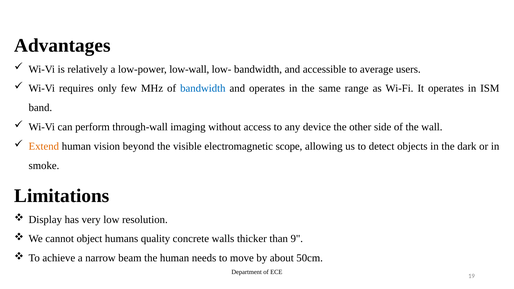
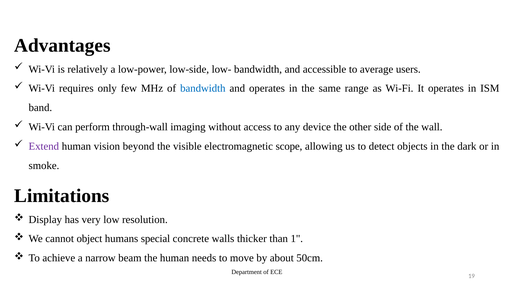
low-wall: low-wall -> low-side
Extend colour: orange -> purple
quality: quality -> special
9: 9 -> 1
